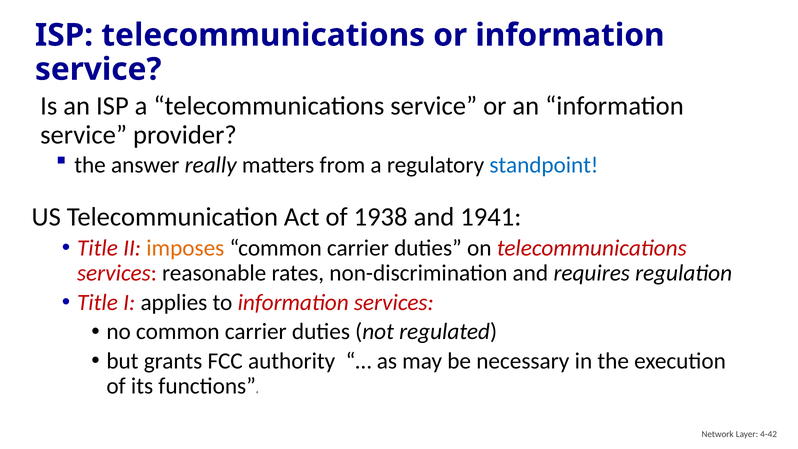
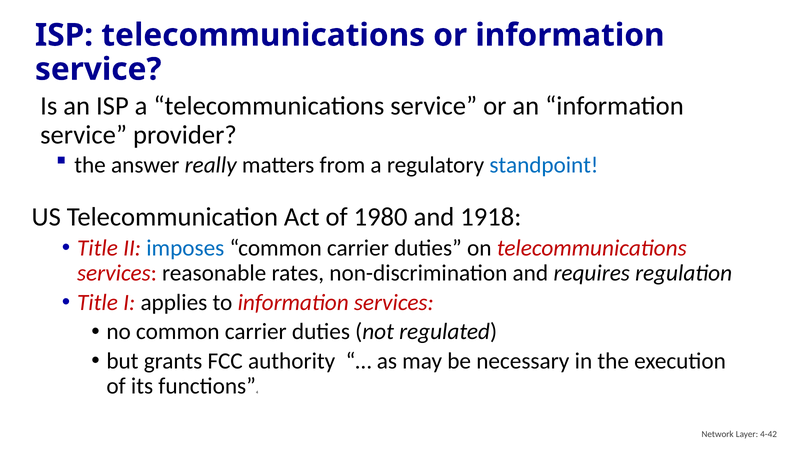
1938: 1938 -> 1980
1941: 1941 -> 1918
imposes colour: orange -> blue
